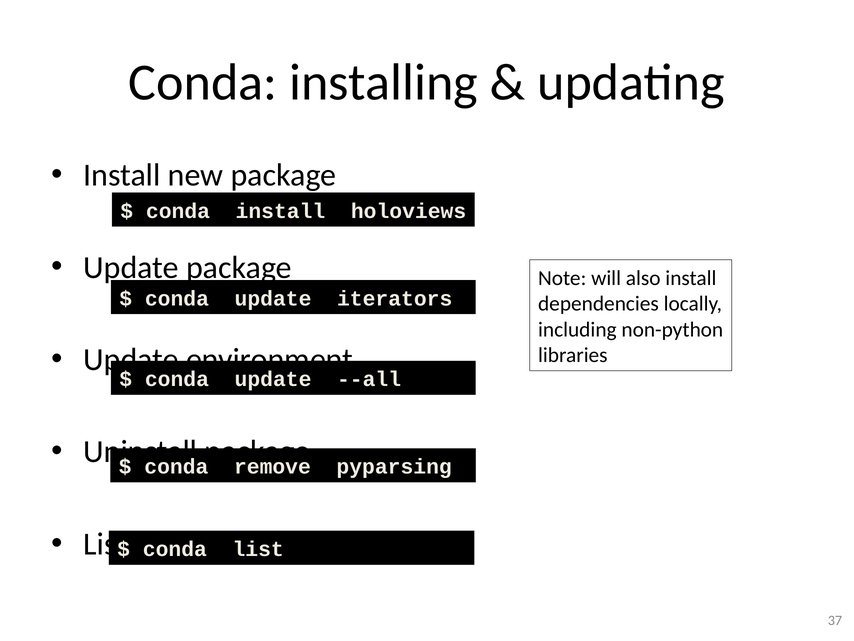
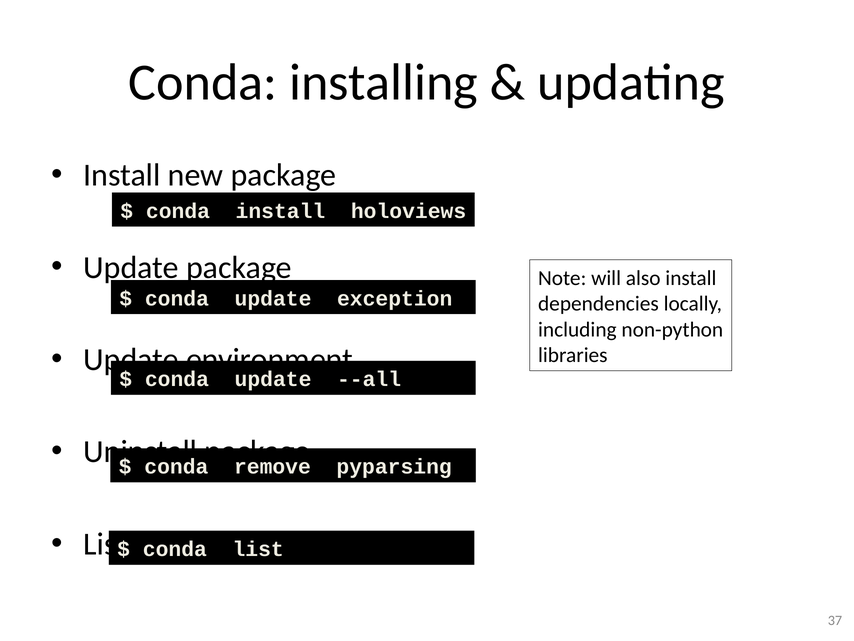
iterators: iterators -> exception
